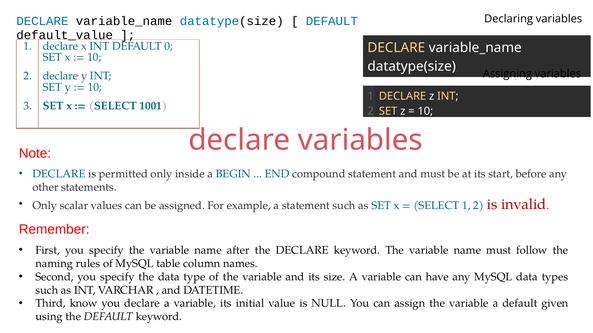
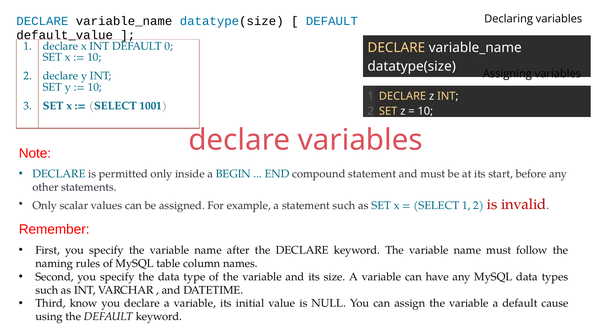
given: given -> cause
